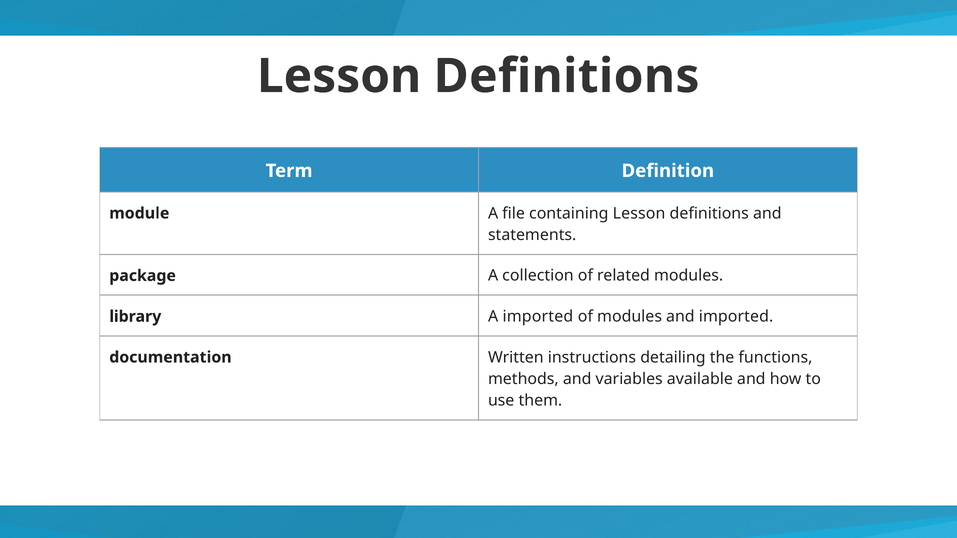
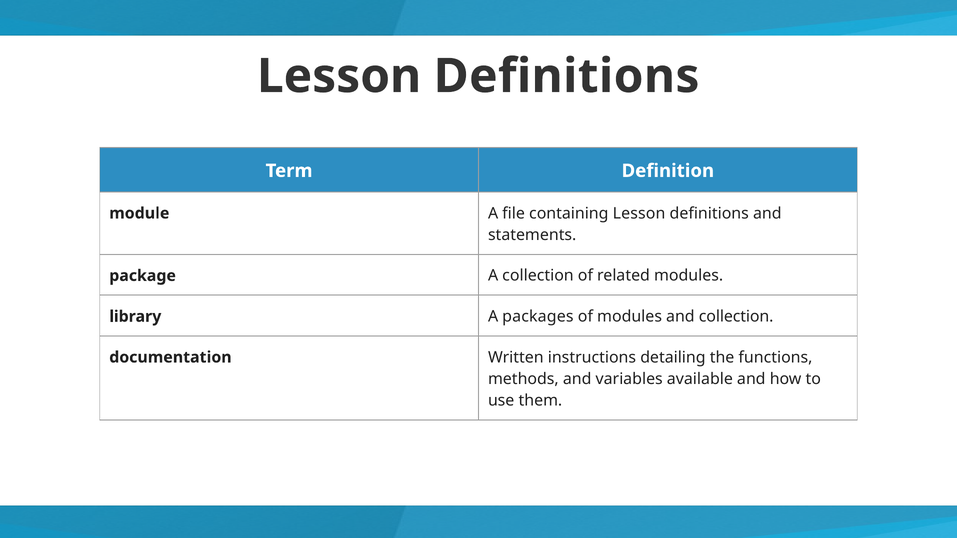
A imported: imported -> packages
and imported: imported -> collection
